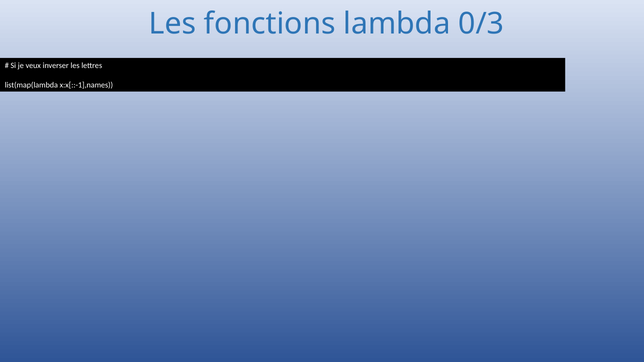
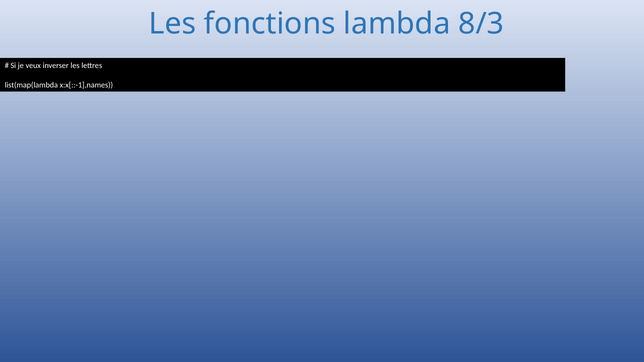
0/3: 0/3 -> 8/3
